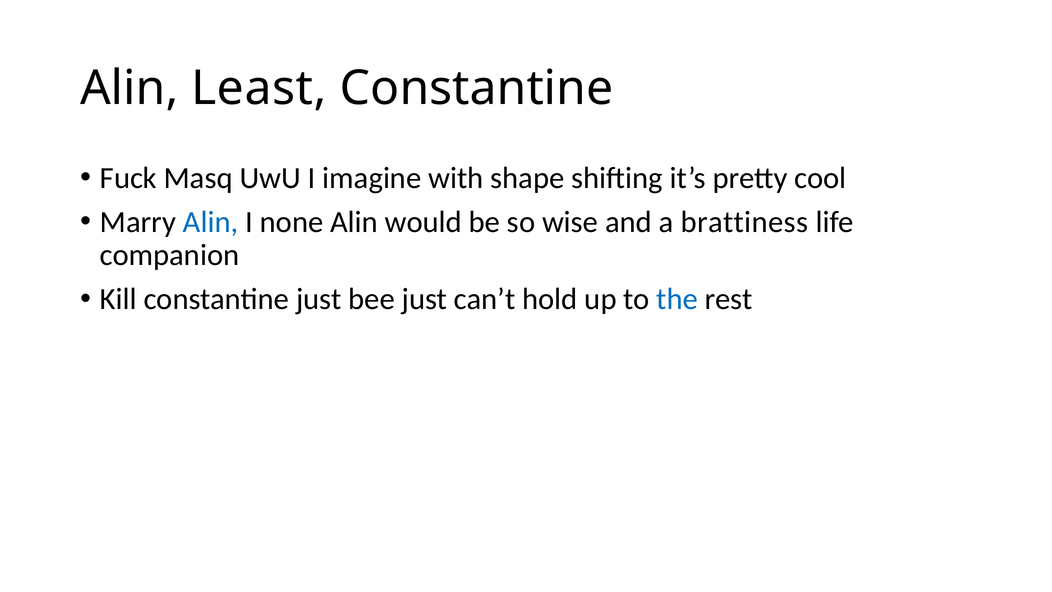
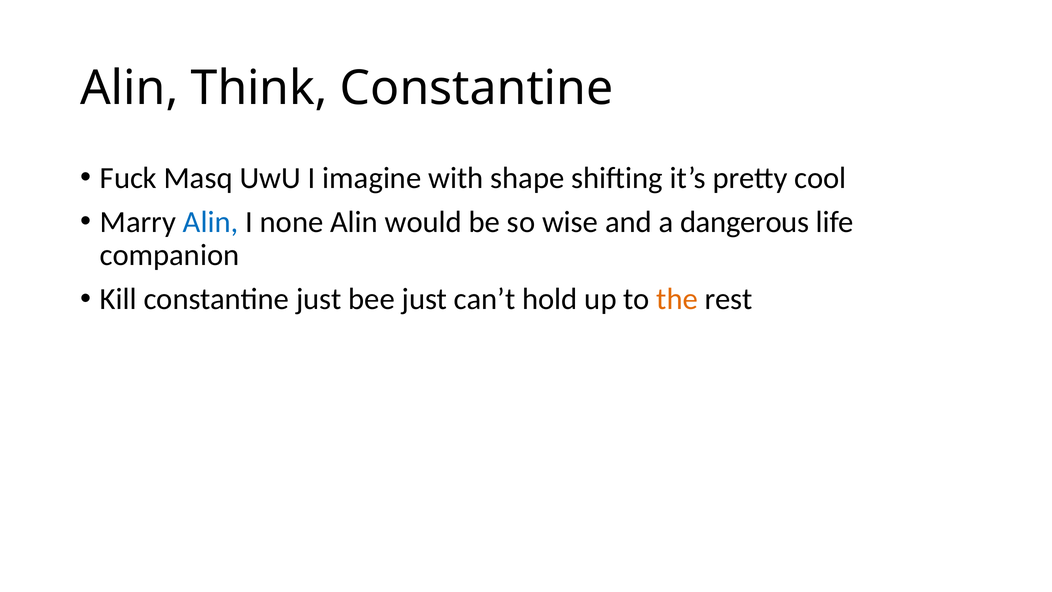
Least: Least -> Think
brattiness: brattiness -> dangerous
the colour: blue -> orange
